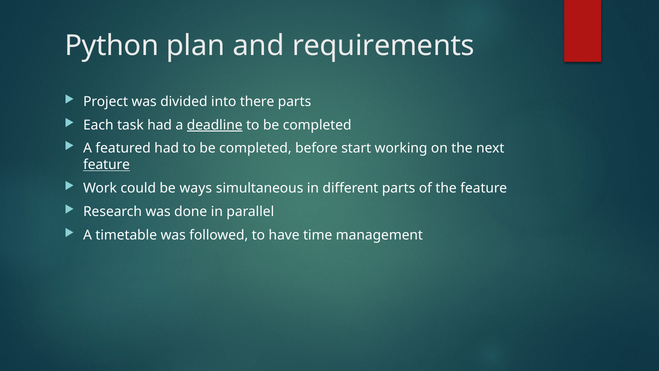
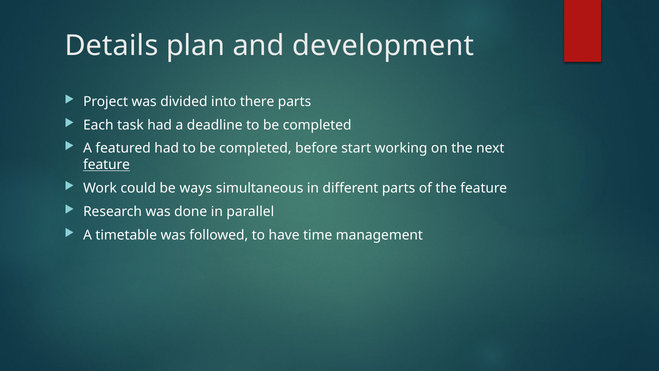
Python: Python -> Details
requirements: requirements -> development
deadline underline: present -> none
